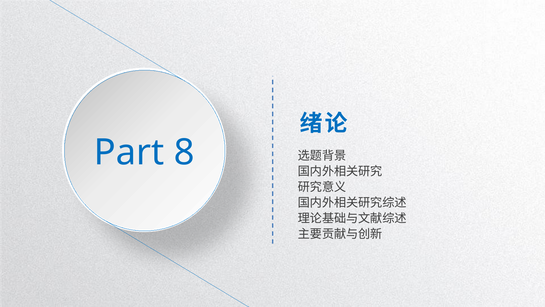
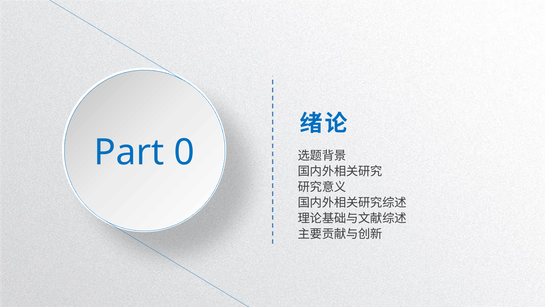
8: 8 -> 0
